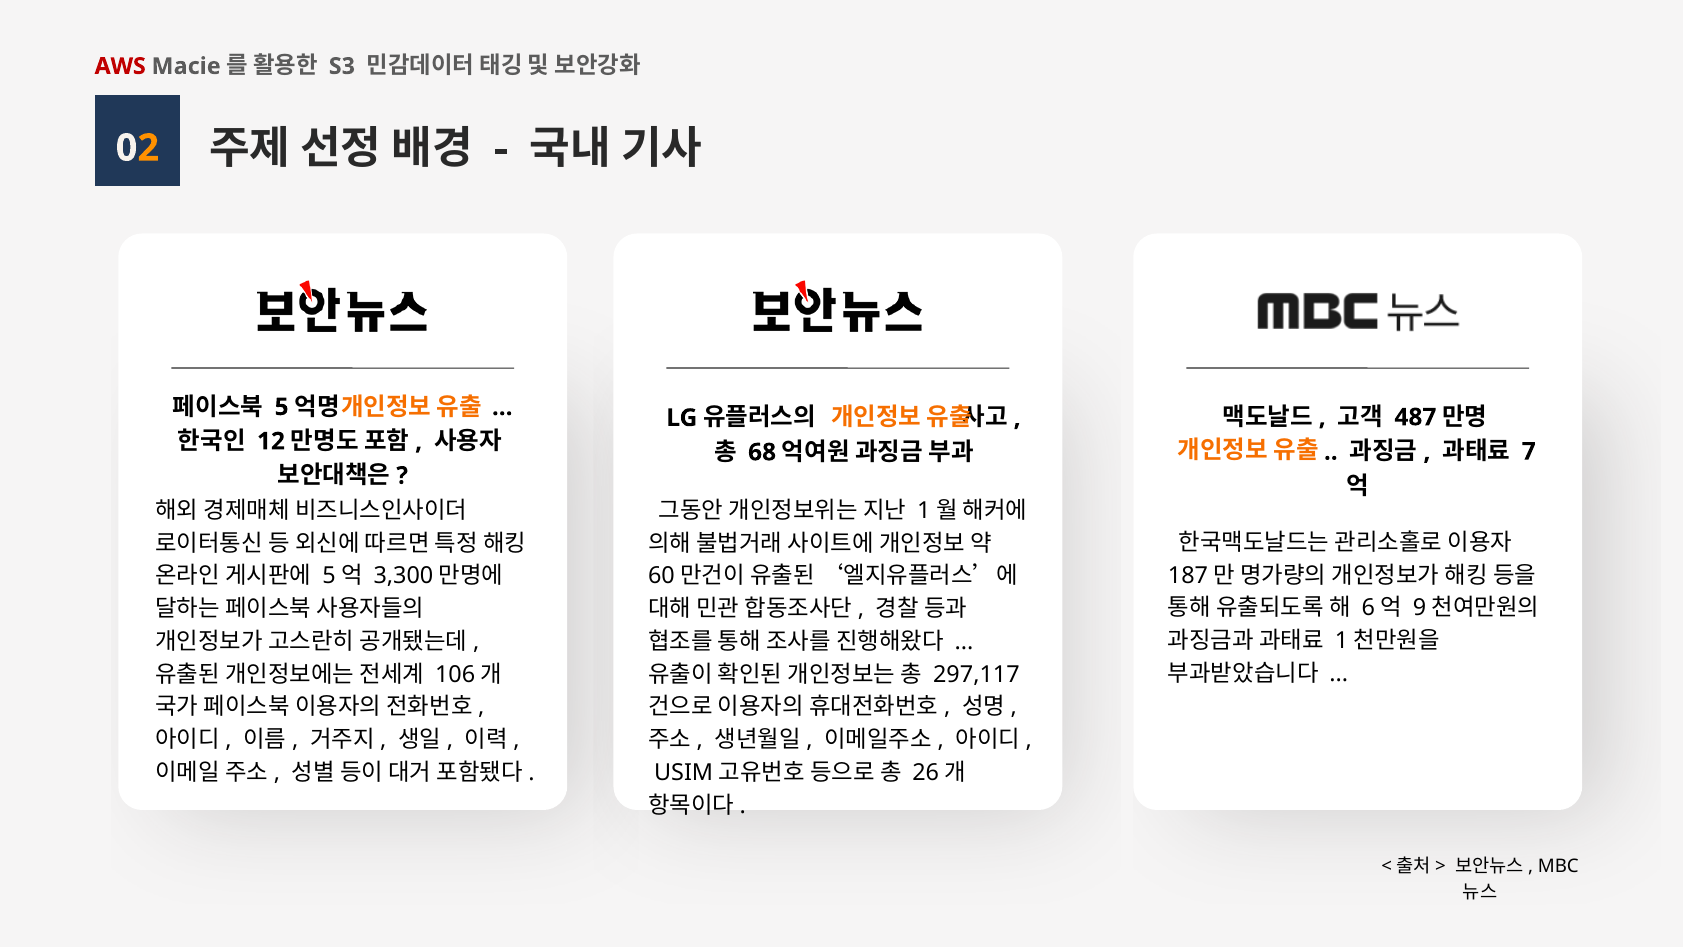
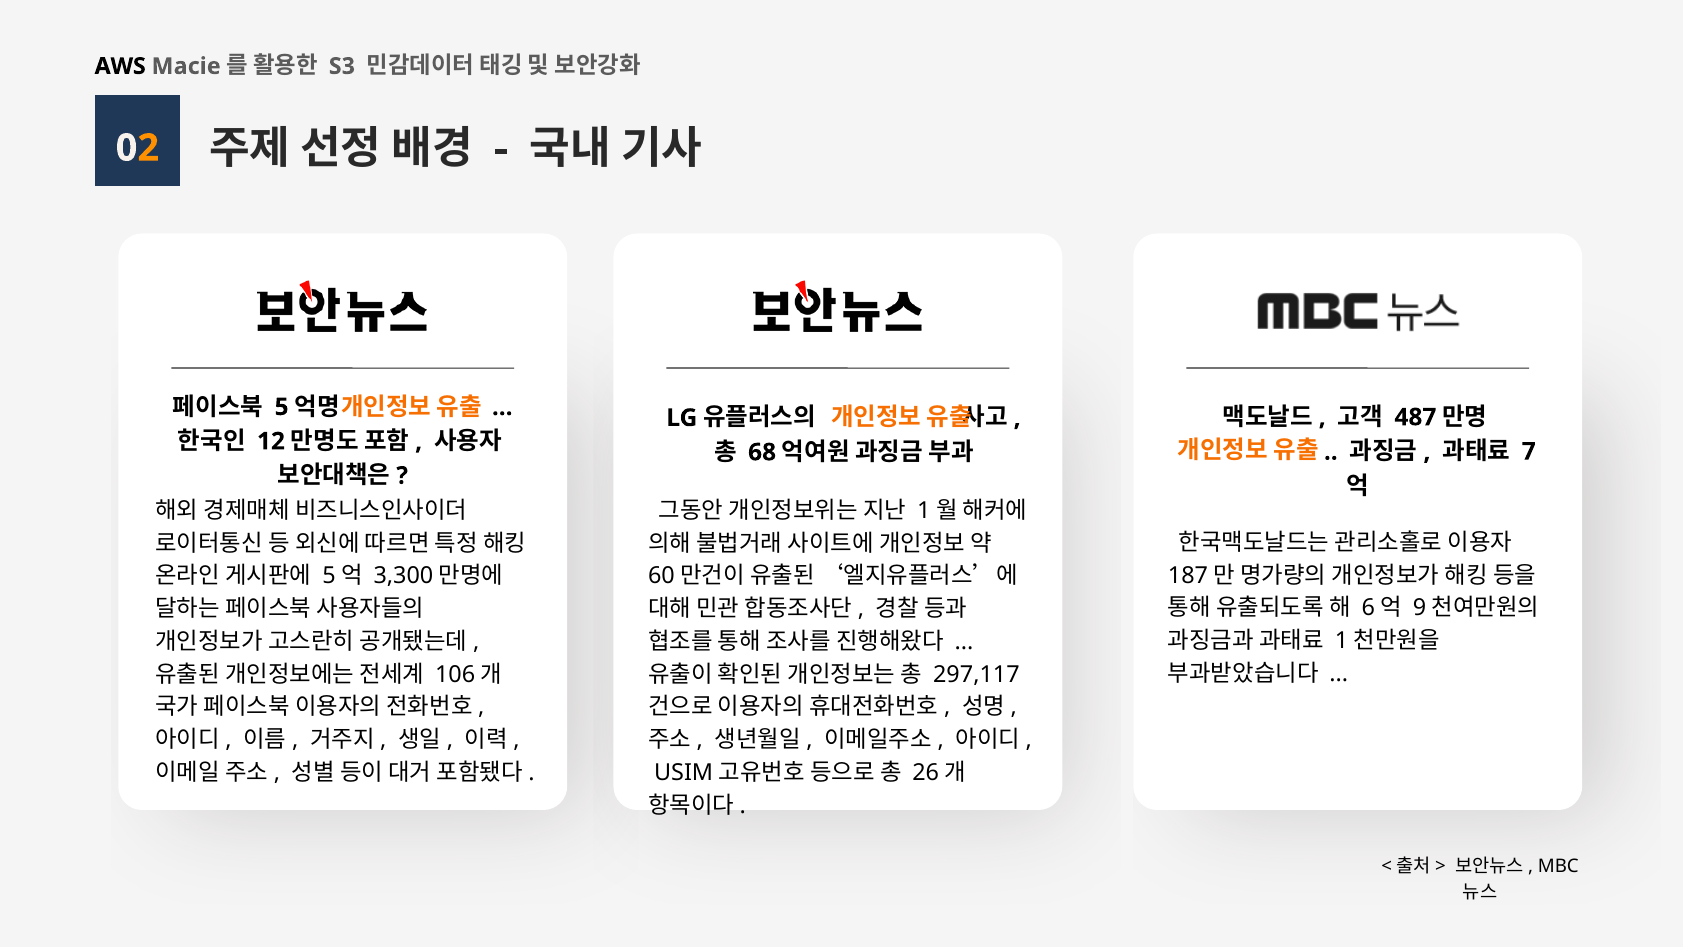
AWS colour: red -> black
